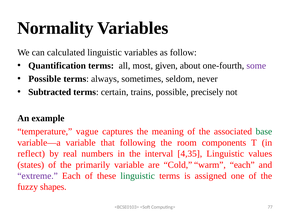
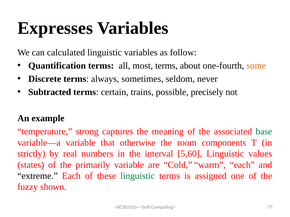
Normality: Normality -> Expresses
most given: given -> terms
some colour: purple -> orange
Possible at (45, 79): Possible -> Discrete
vague: vague -> strong
following: following -> otherwise
reflect: reflect -> strictly
4,35: 4,35 -> 5,60
extreme colour: purple -> black
shapes: shapes -> shown
